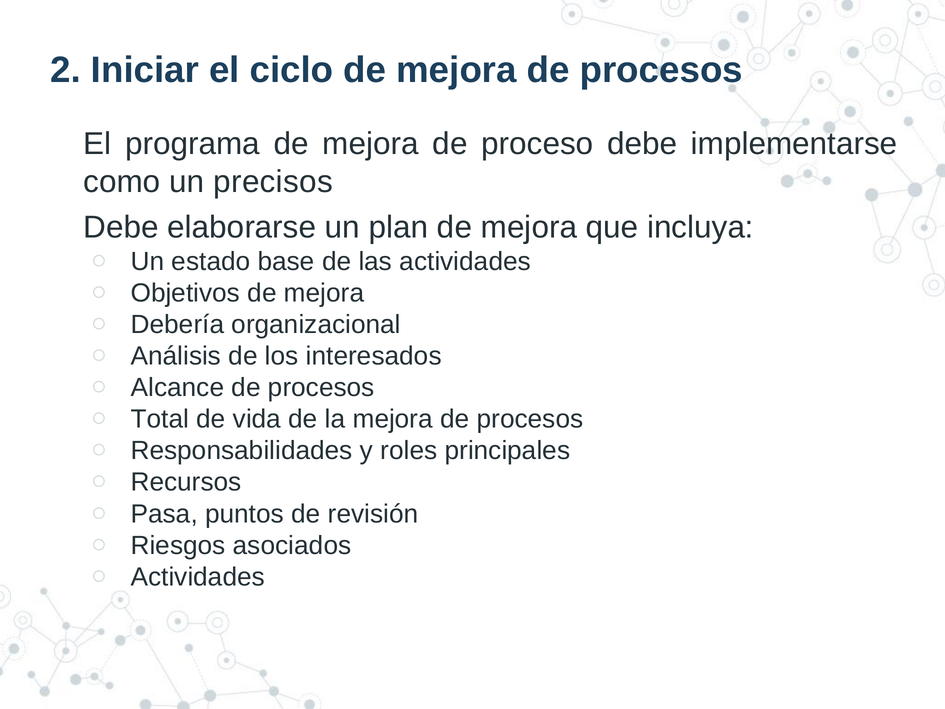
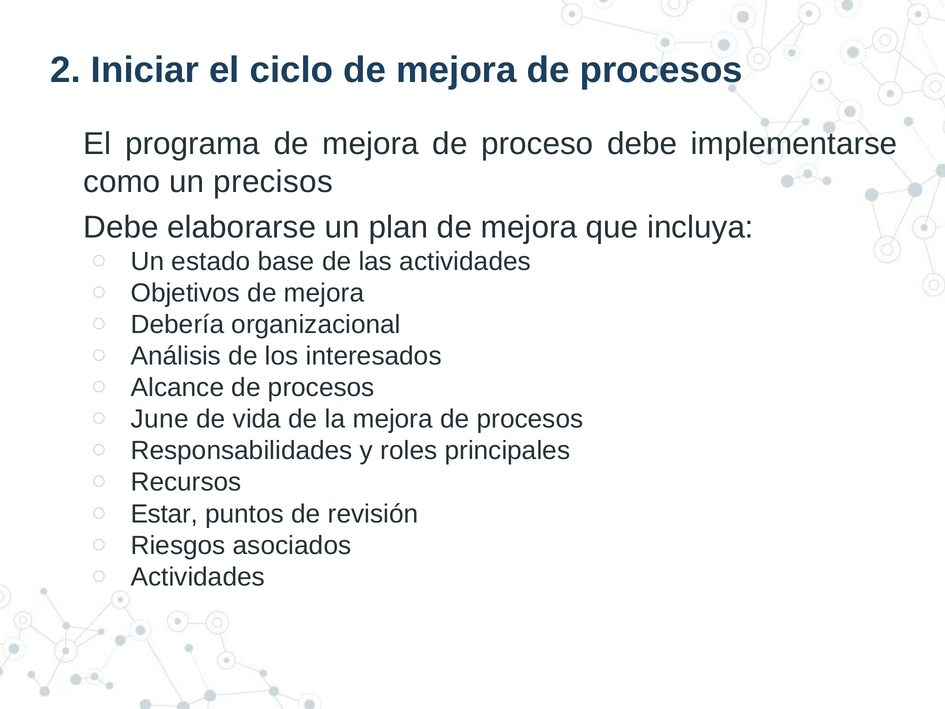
Total: Total -> June
Pasa: Pasa -> Estar
